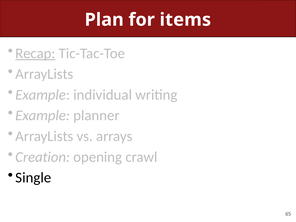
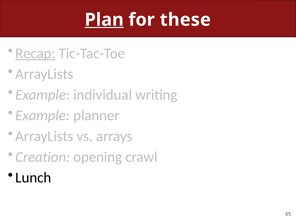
Plan underline: none -> present
items: items -> these
Single: Single -> Lunch
